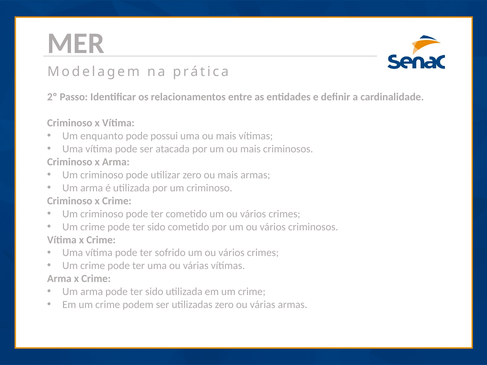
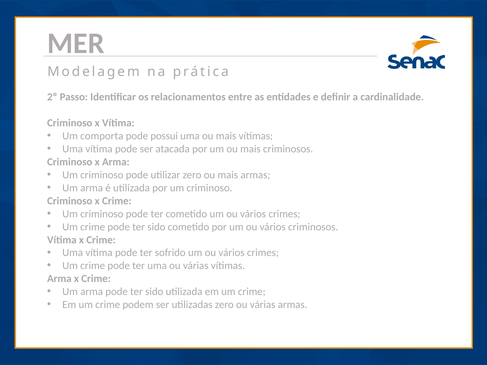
enquanto: enquanto -> comporta
